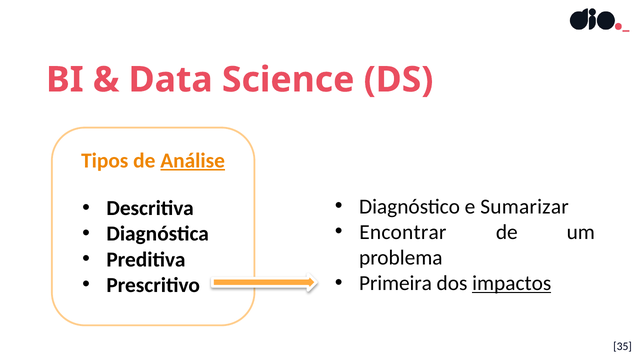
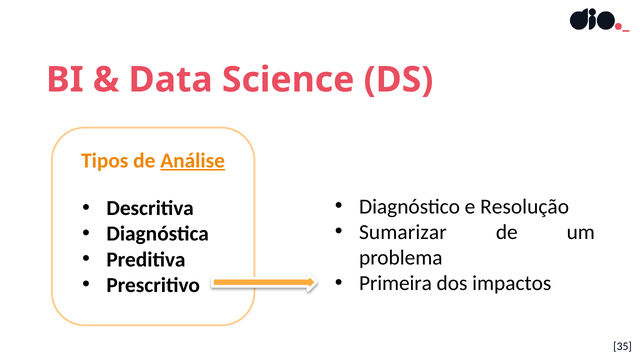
Sumarizar: Sumarizar -> Resolução
Encontrar: Encontrar -> Sumarizar
impactos underline: present -> none
